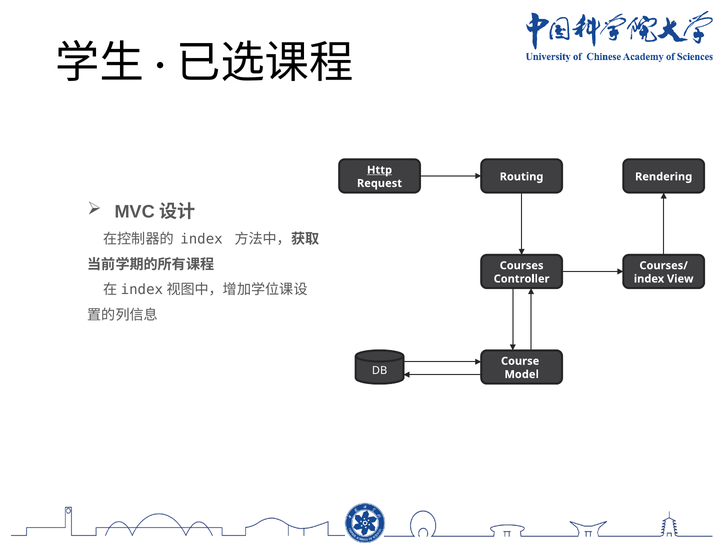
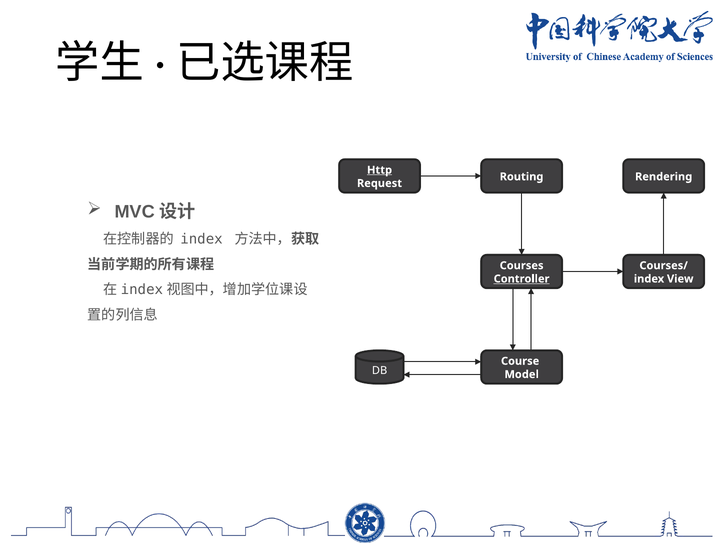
Controller underline: none -> present
